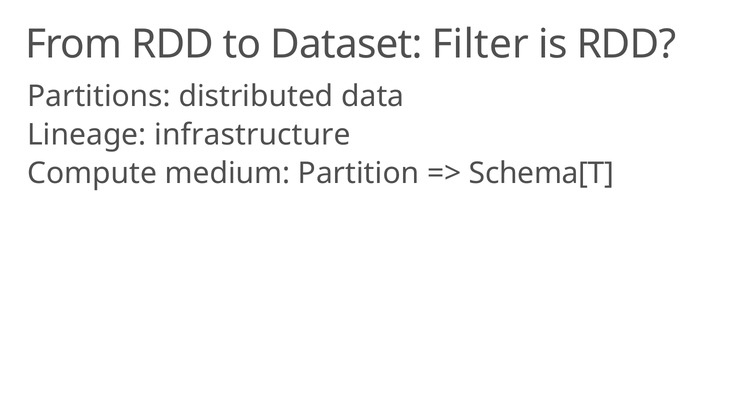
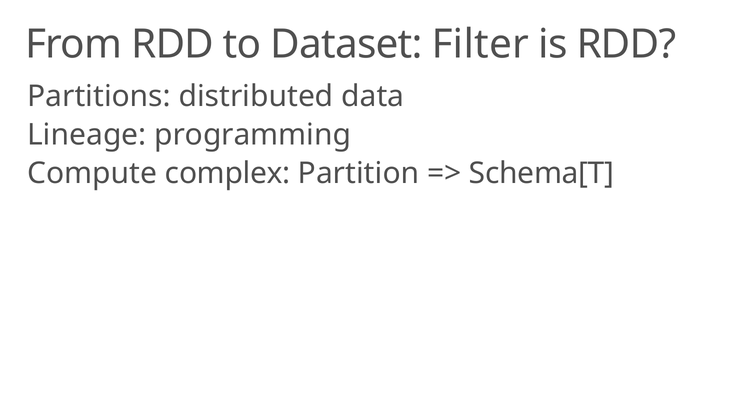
infrastructure: infrastructure -> programming
medium: medium -> complex
